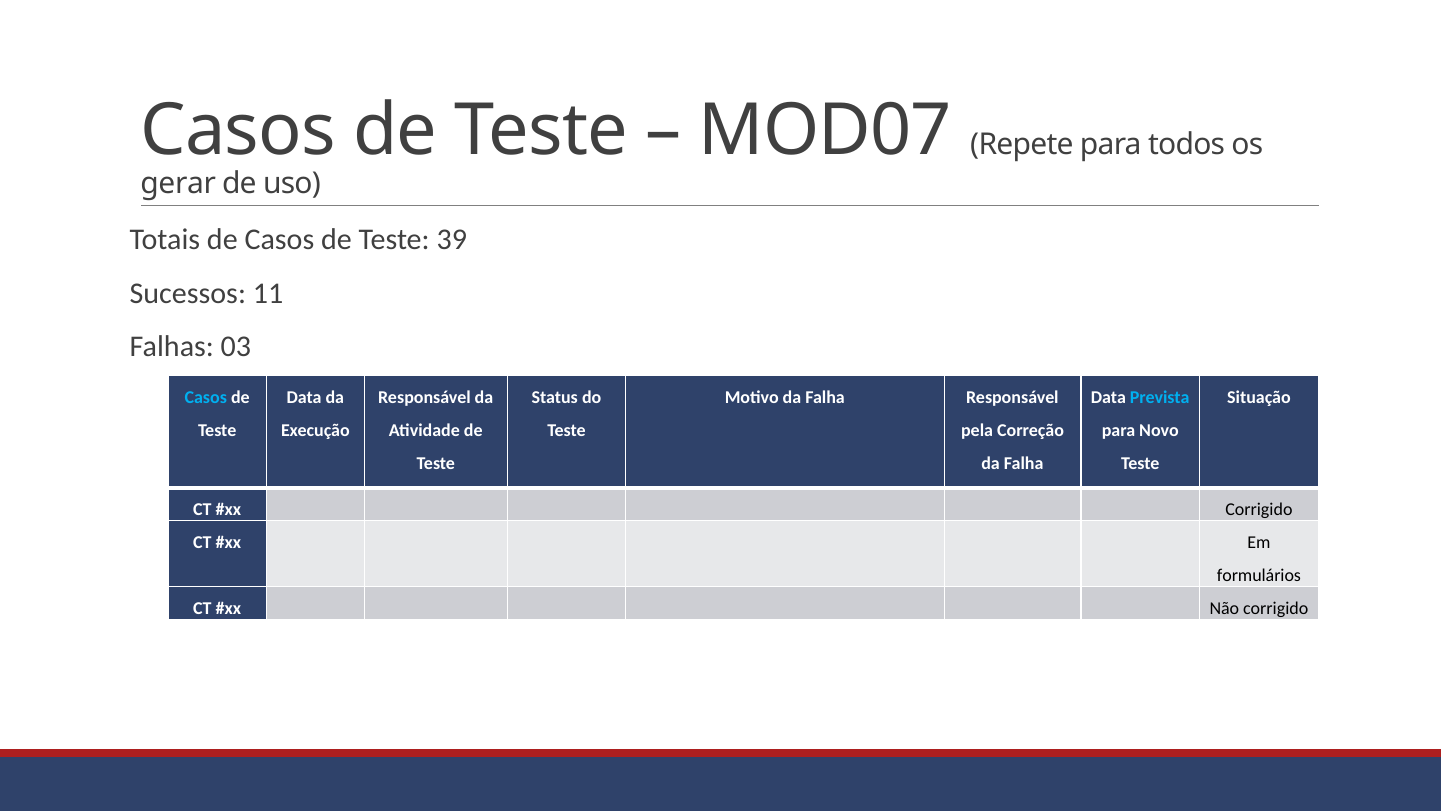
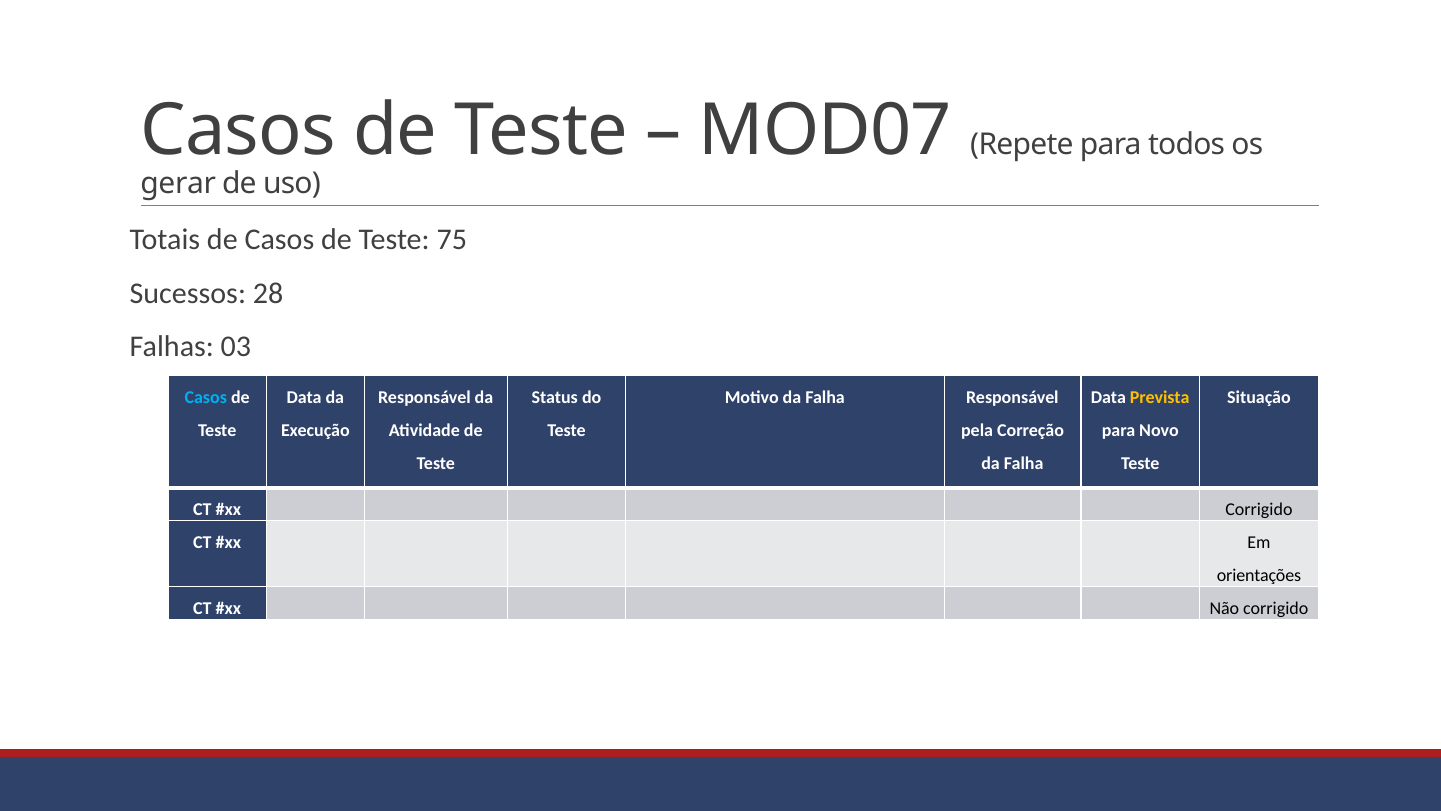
39: 39 -> 75
11: 11 -> 28
Prevista colour: light blue -> yellow
formulários: formulários -> orientações
